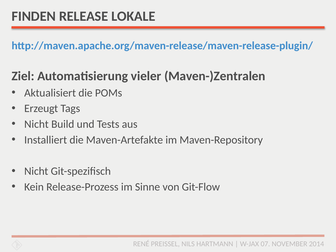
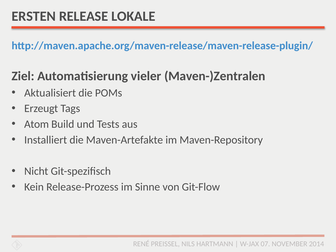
FINDEN: FINDEN -> ERSTEN
Nicht at (36, 124): Nicht -> Atom
